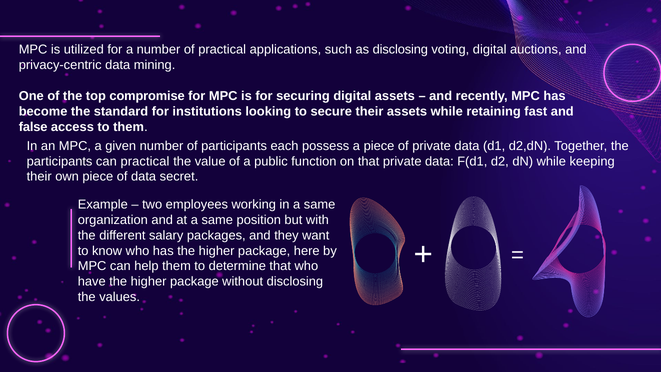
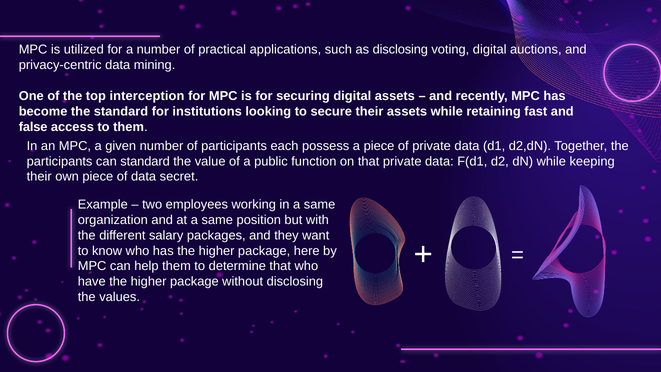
compromise: compromise -> interception
can practical: practical -> standard
